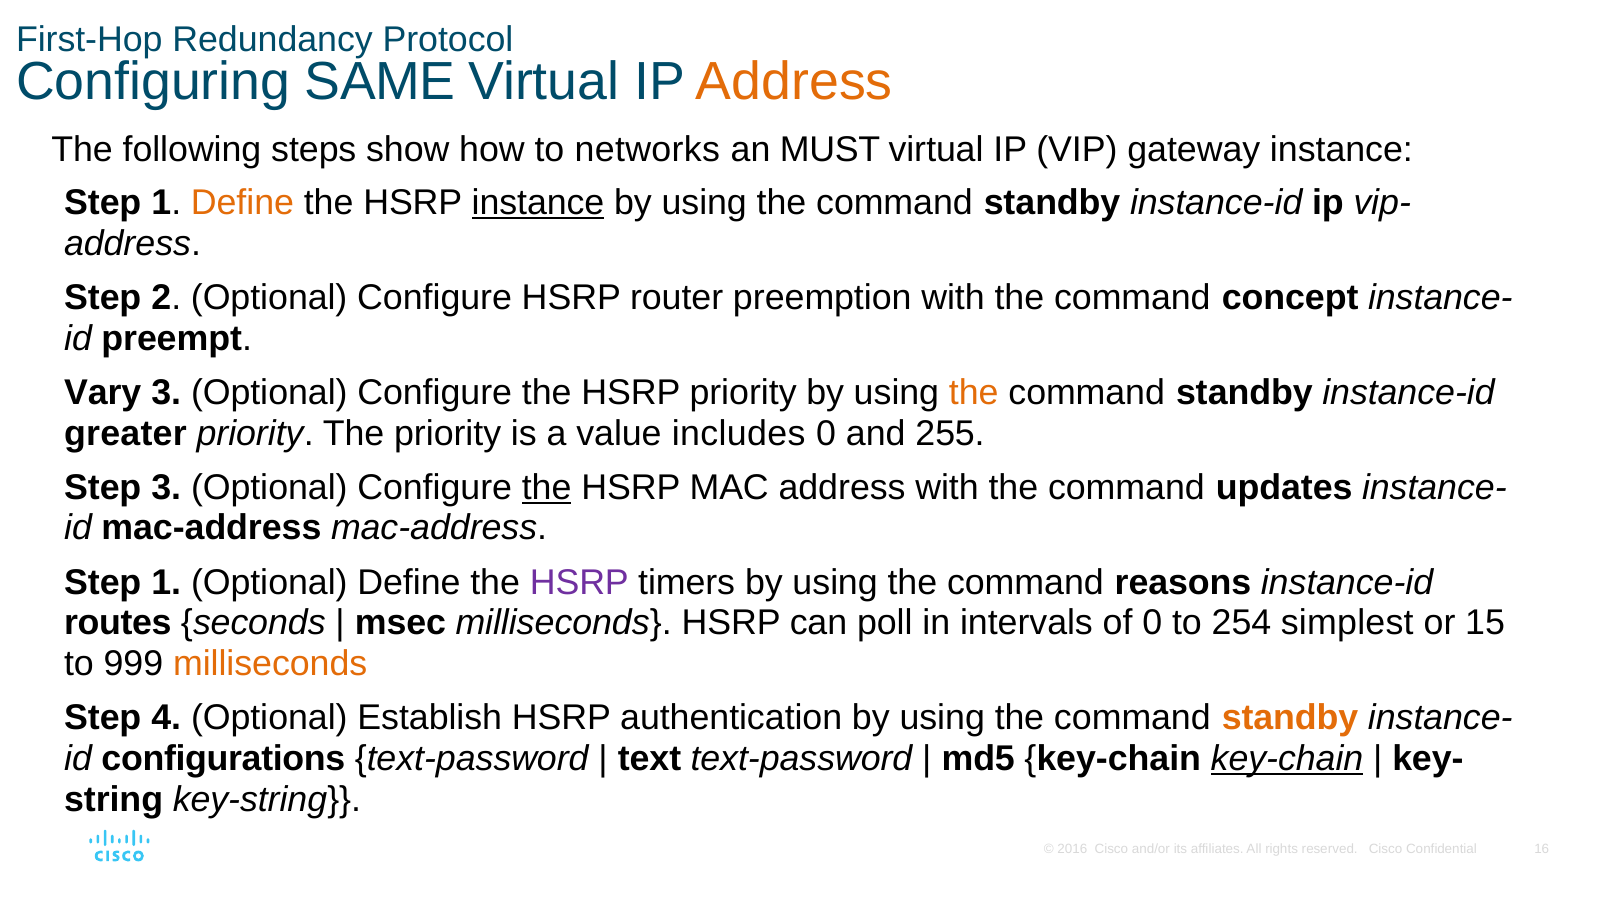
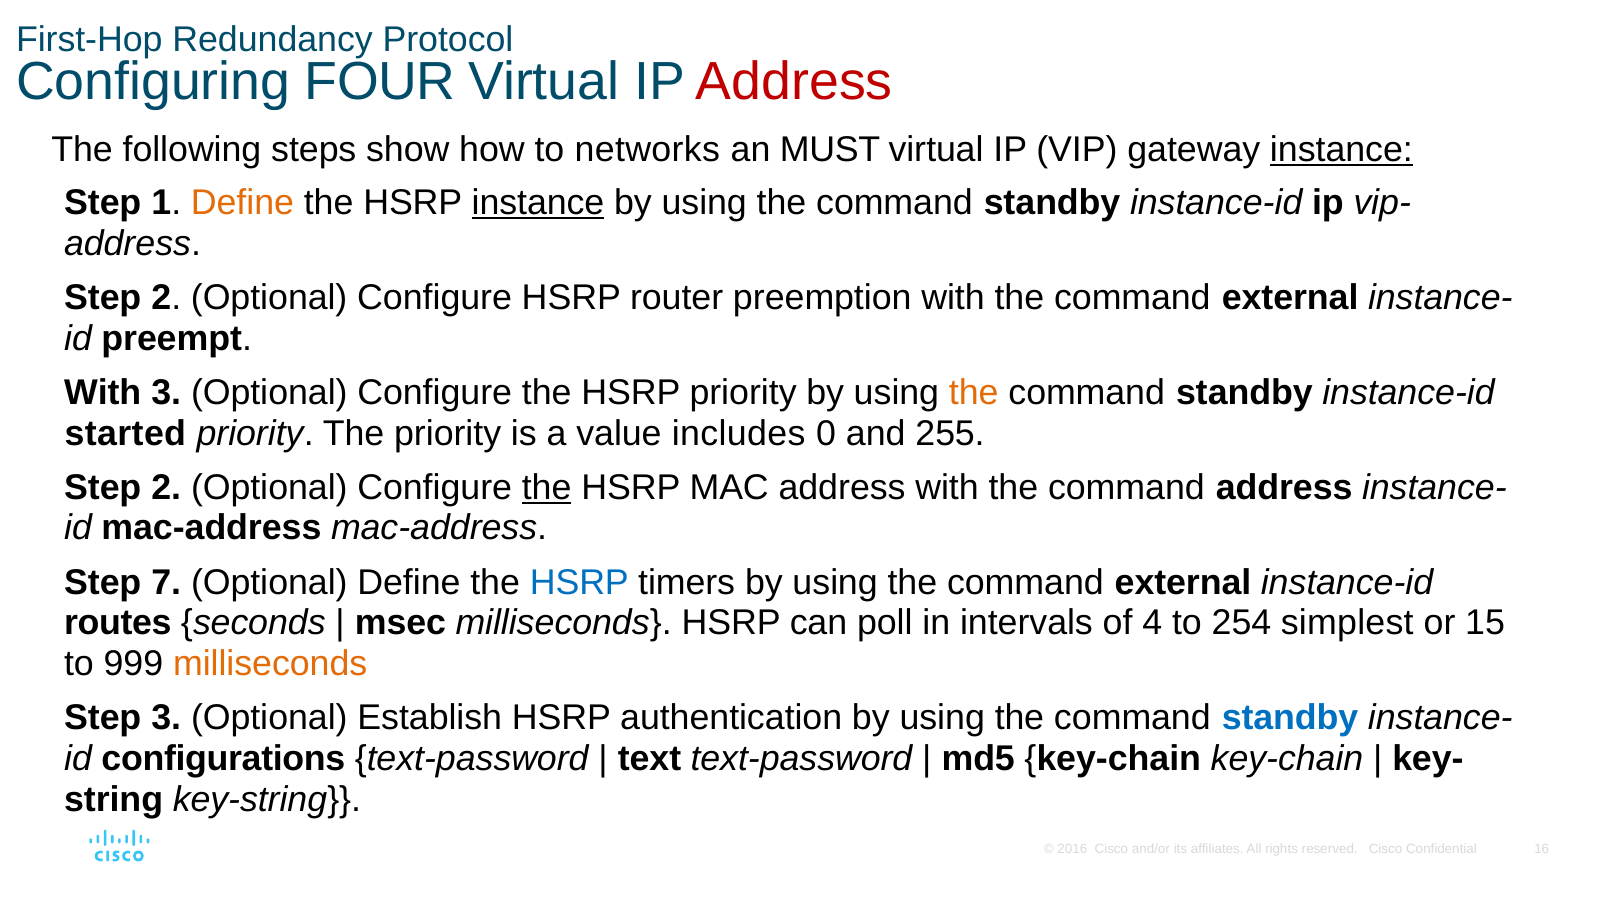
SAME: SAME -> FOUR
Address at (794, 82) colour: orange -> red
instance at (1341, 150) underline: none -> present
with the command concept: concept -> external
Vary at (103, 393): Vary -> With
greater: greater -> started
3 at (166, 488): 3 -> 2
command updates: updates -> address
1 at (166, 583): 1 -> 7
HSRP at (579, 583) colour: purple -> blue
using the command reasons: reasons -> external
of 0: 0 -> 4
Step 4: 4 -> 3
standby at (1290, 718) colour: orange -> blue
key-chain at (1287, 759) underline: present -> none
